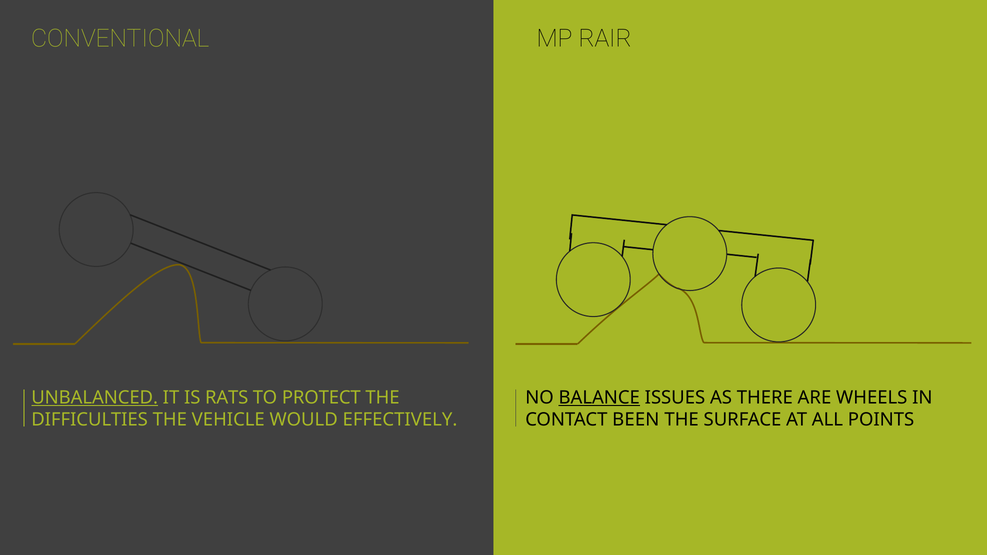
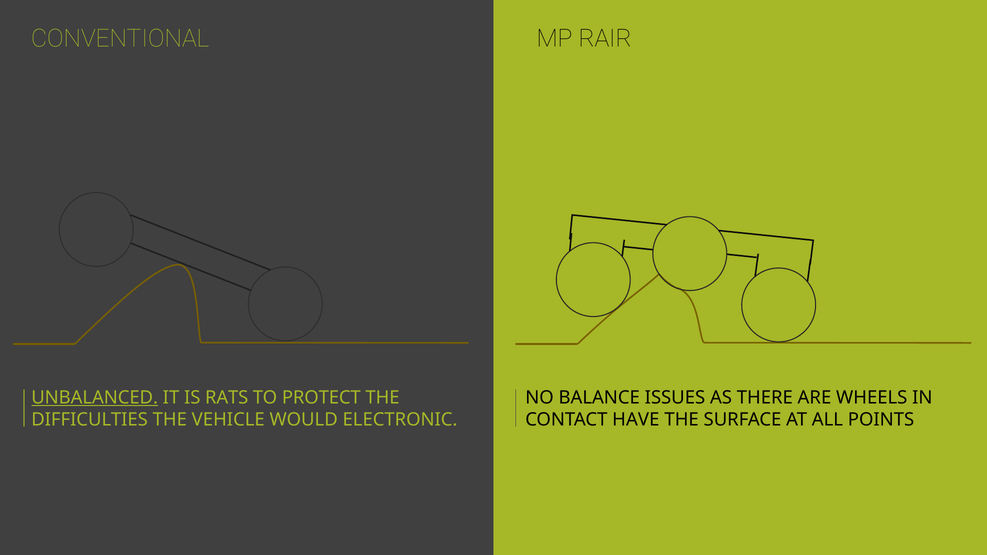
BALANCE underline: present -> none
EFFECTIVELY: EFFECTIVELY -> ELECTRONIC
BEEN: BEEN -> HAVE
